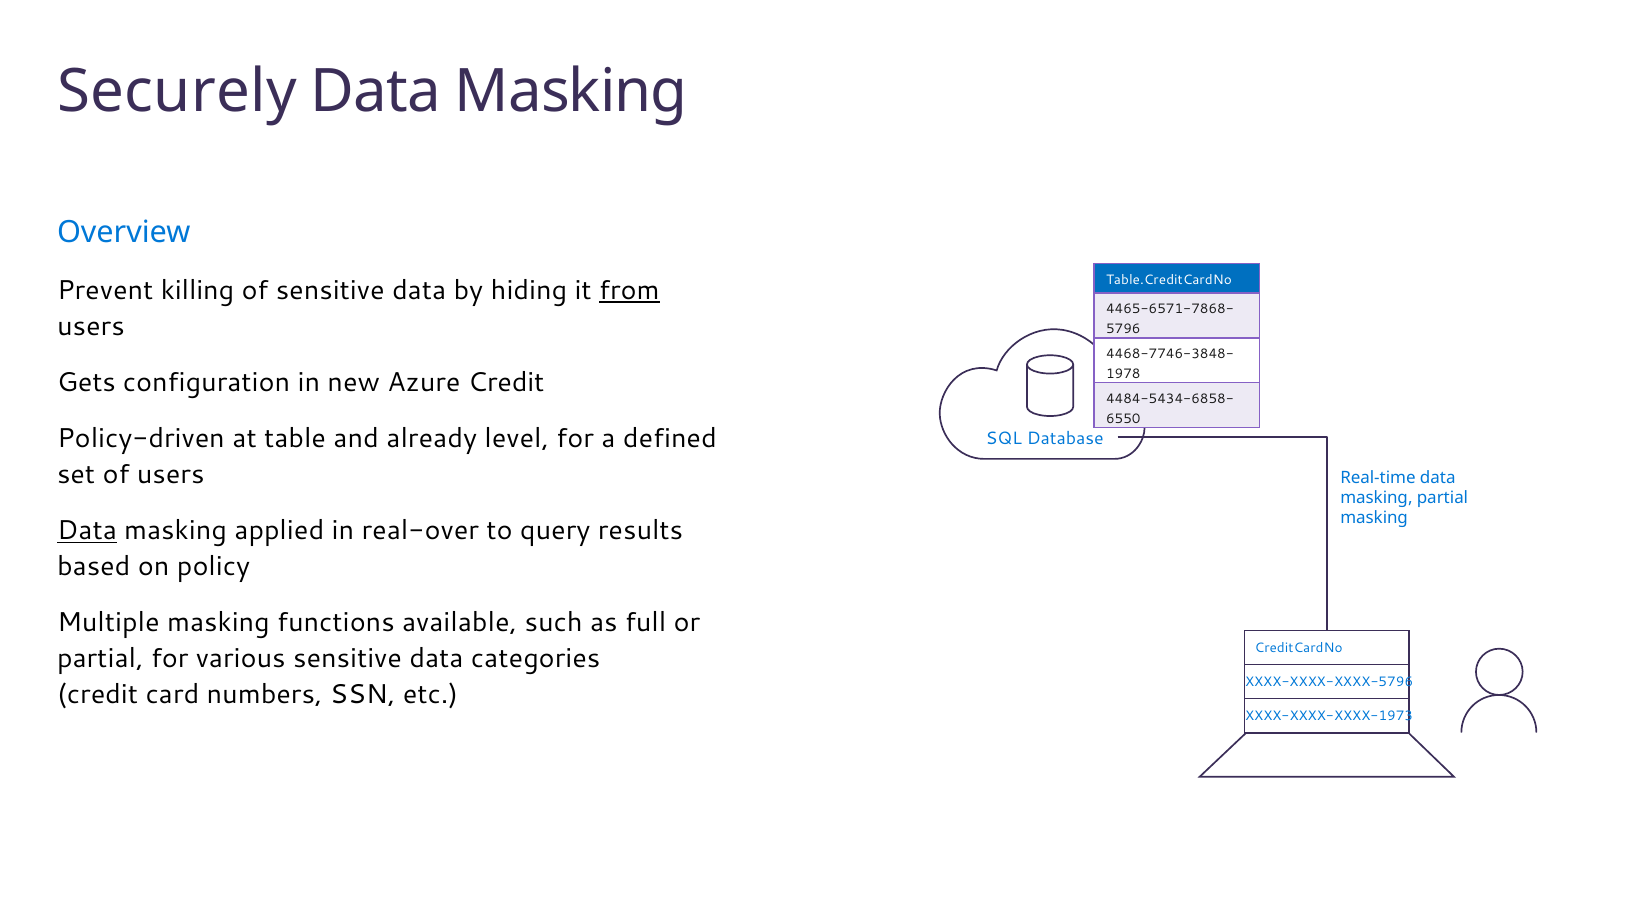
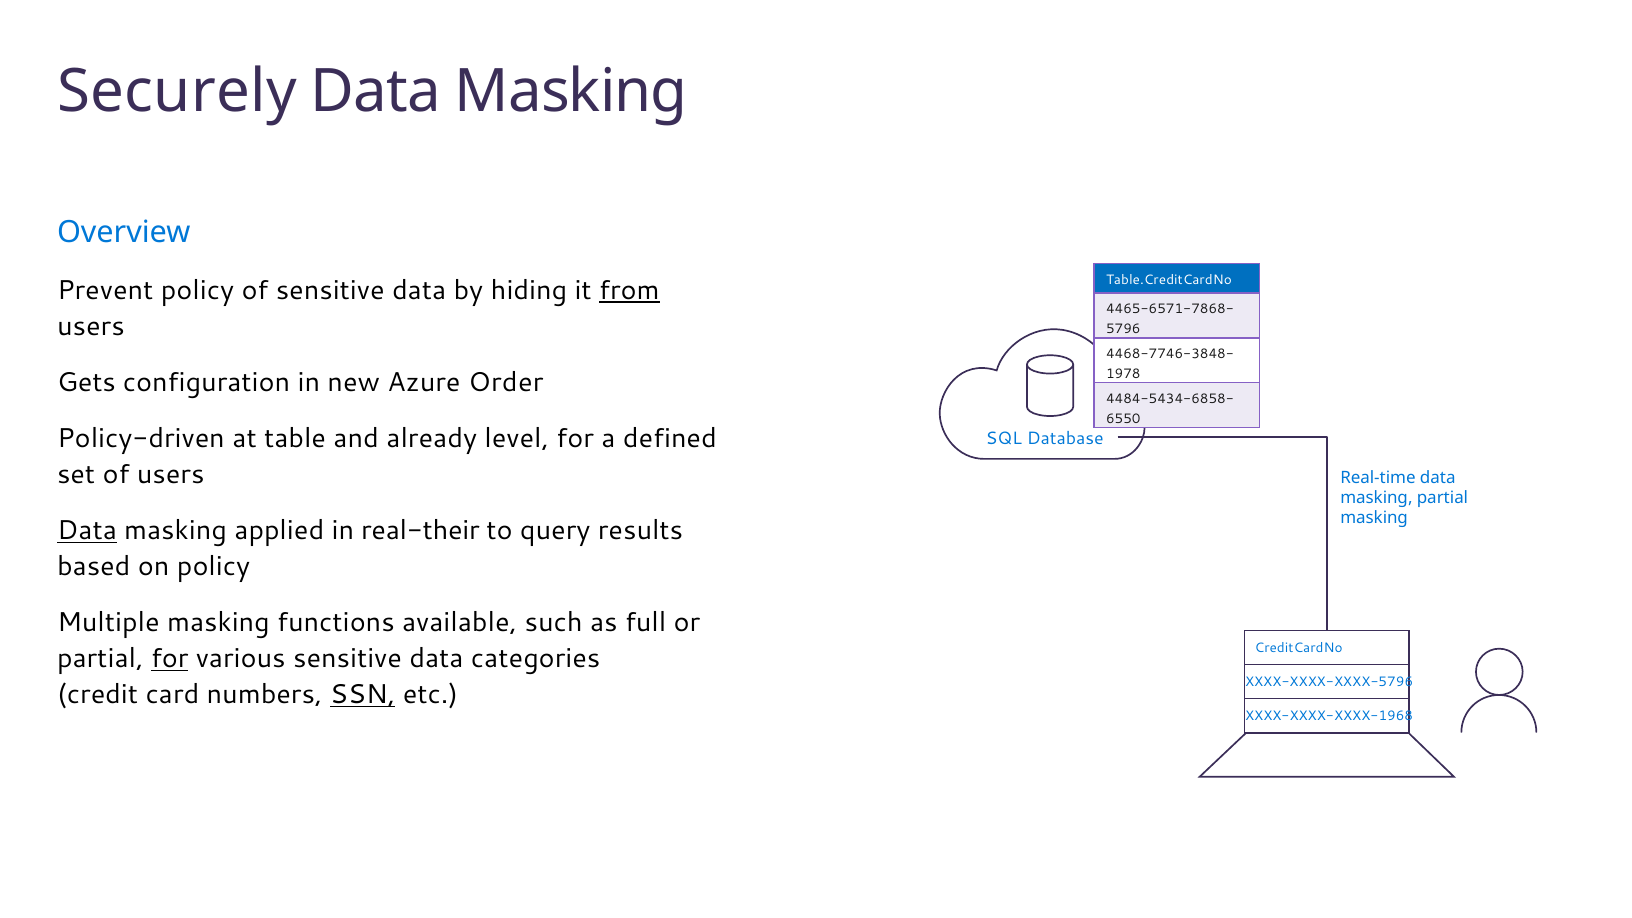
Prevent killing: killing -> policy
Azure Credit: Credit -> Order
real-over: real-over -> real-their
for at (170, 659) underline: none -> present
SSN underline: none -> present
XXXX-XXXX-XXXX-1973: XXXX-XXXX-XXXX-1973 -> XXXX-XXXX-XXXX-1968
